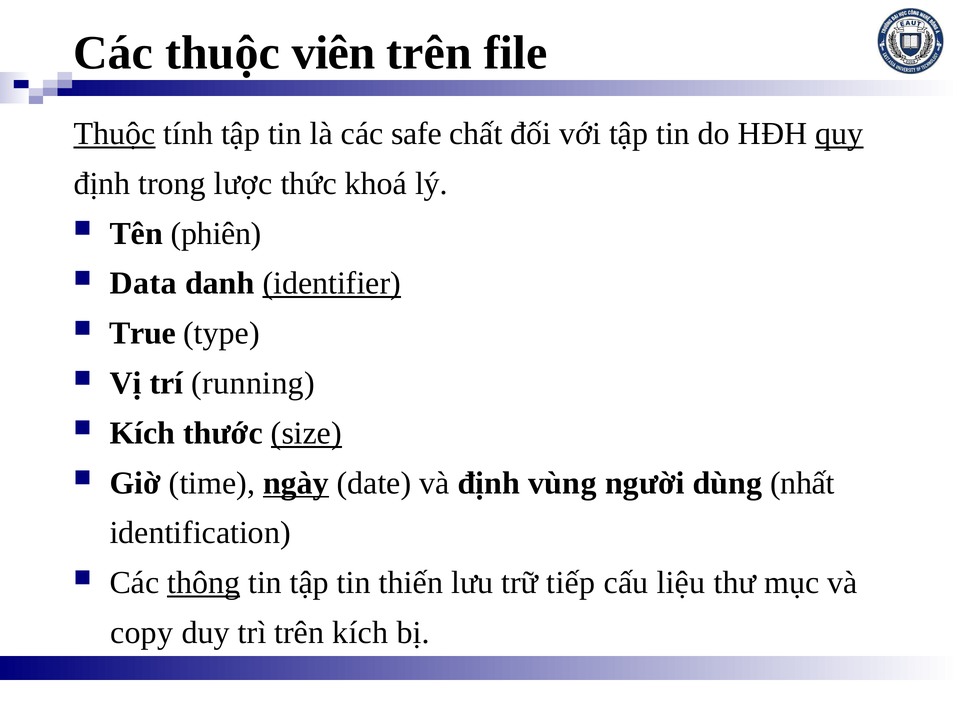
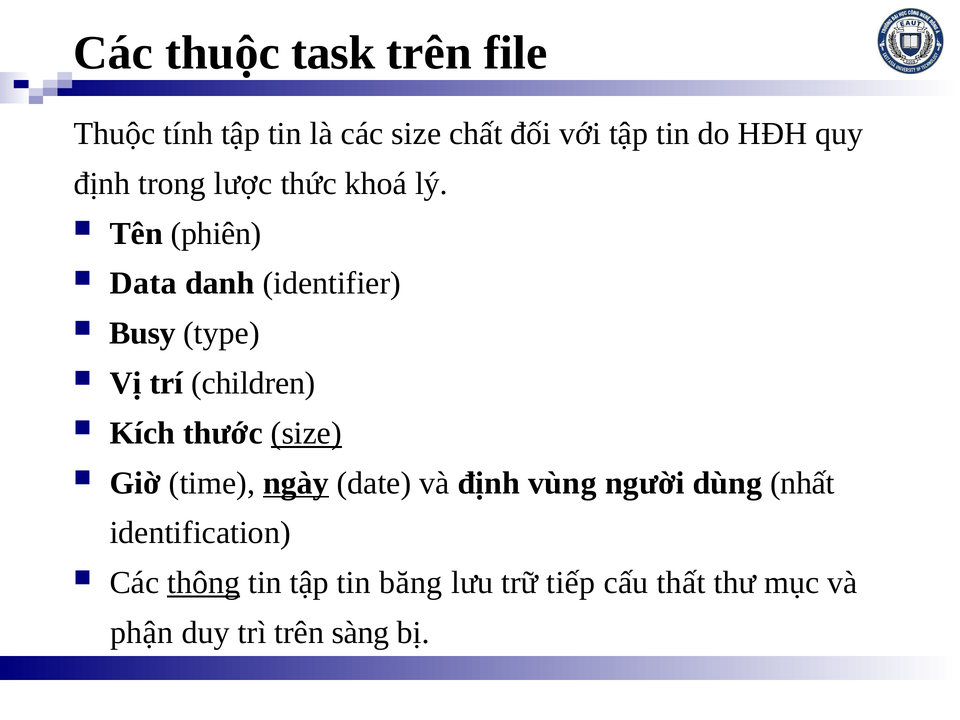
viên: viên -> task
Thuộc at (114, 134) underline: present -> none
các safe: safe -> size
quy underline: present -> none
identifier underline: present -> none
True: True -> Busy
running: running -> children
thiến: thiến -> băng
liệu: liệu -> thất
copy: copy -> phận
trên kích: kích -> sàng
